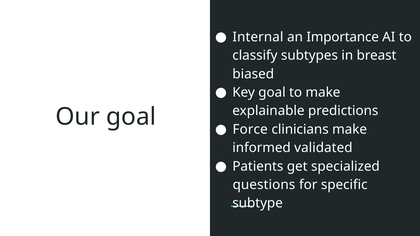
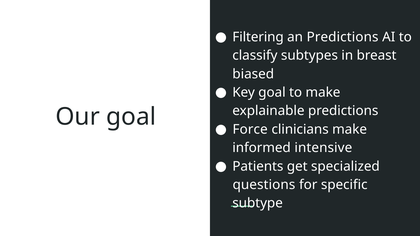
Internal: Internal -> Filtering
an Importance: Importance -> Predictions
validated: validated -> intensive
